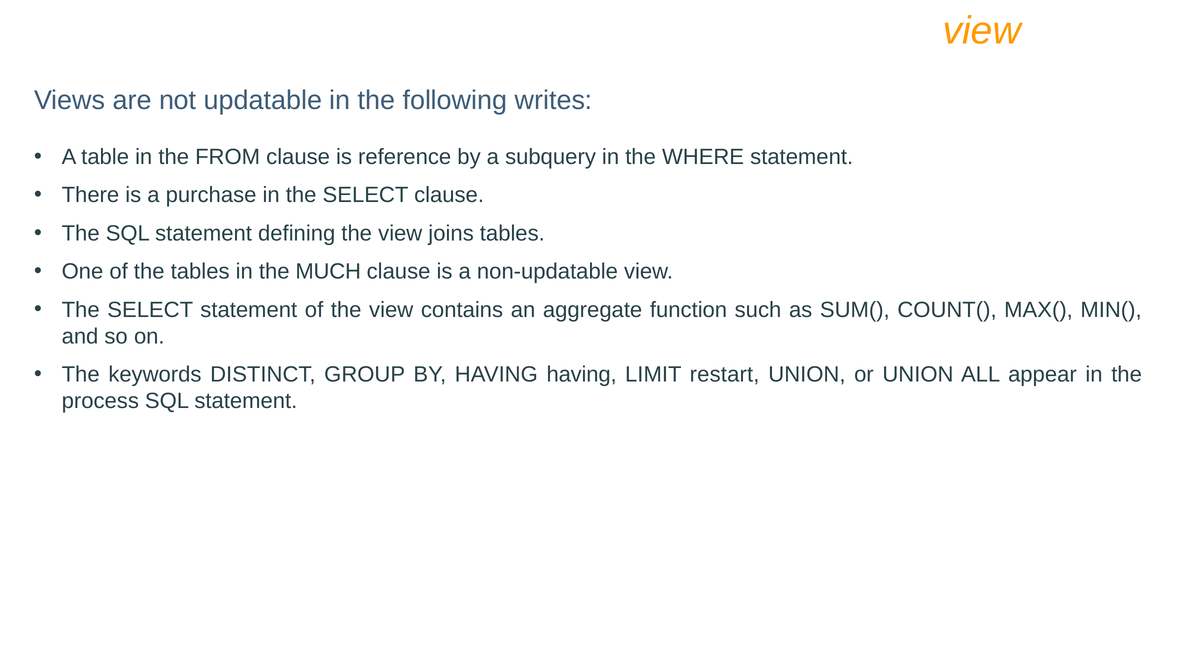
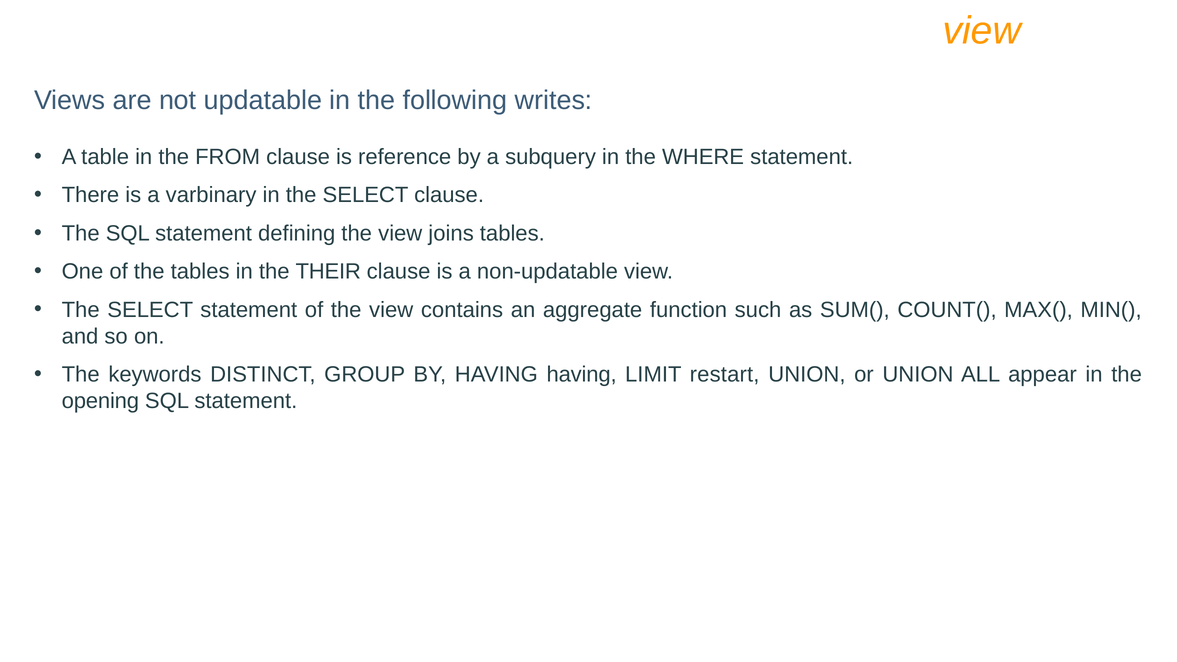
purchase: purchase -> varbinary
MUCH: MUCH -> THEIR
process: process -> opening
